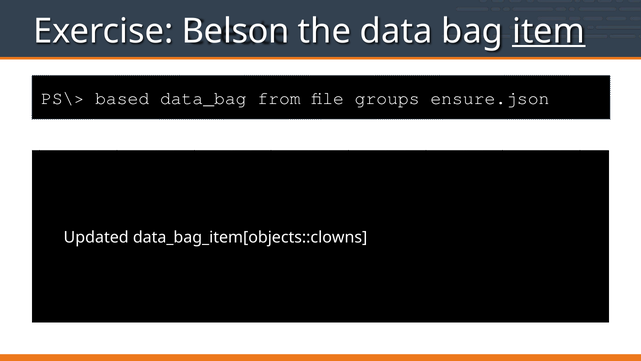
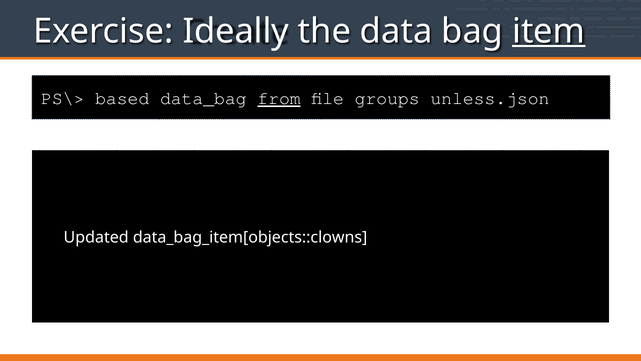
Belson: Belson -> Ideally
from underline: none -> present
ensure.json: ensure.json -> unless.json
